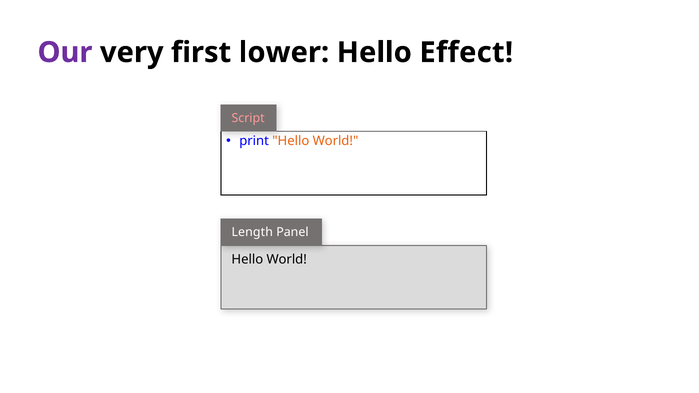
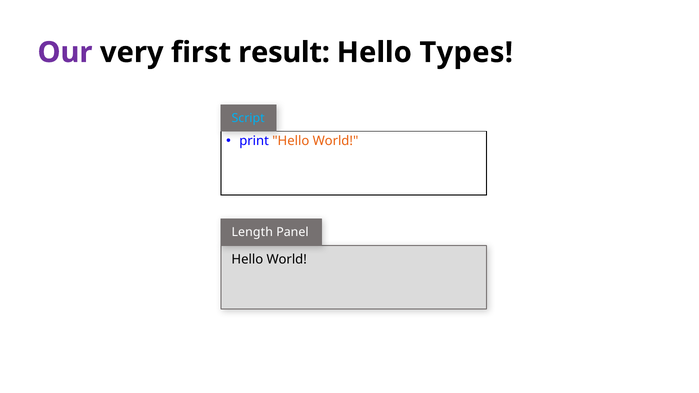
lower: lower -> result
Effect: Effect -> Types
Script colour: pink -> light blue
